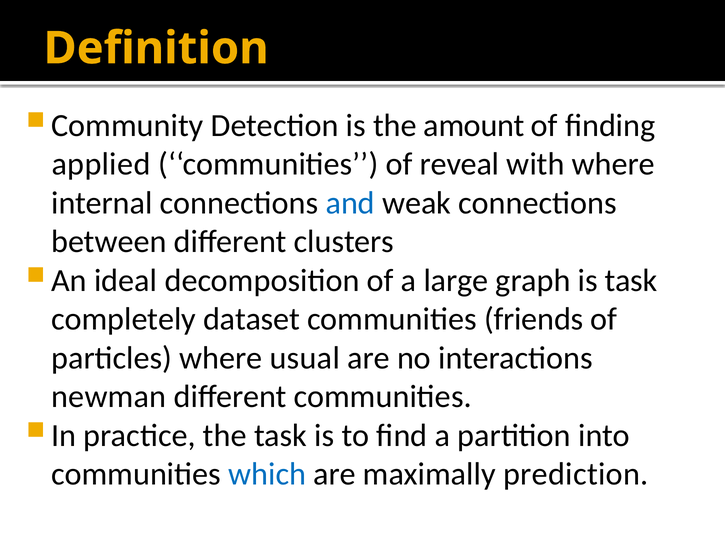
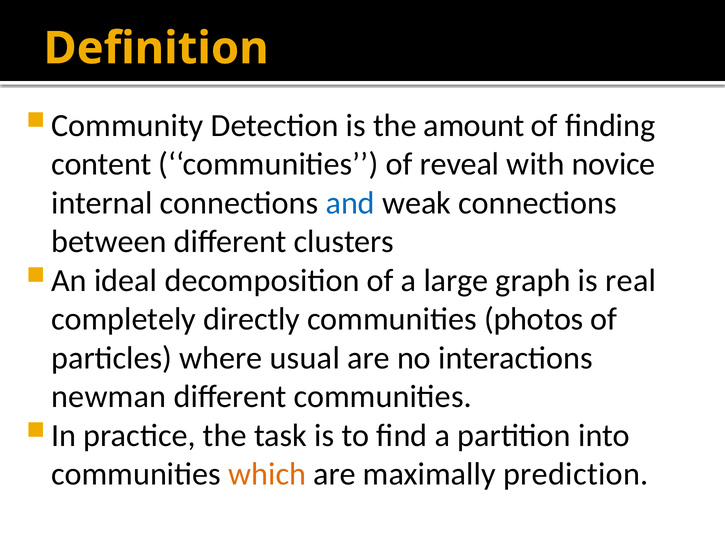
applied: applied -> content
with where: where -> novice
is task: task -> real
dataset: dataset -> directly
friends: friends -> photos
which colour: blue -> orange
